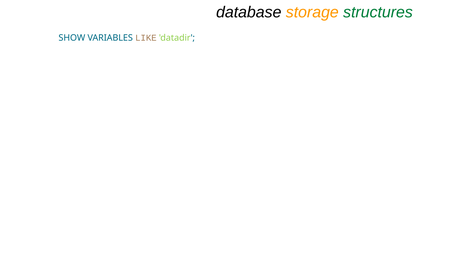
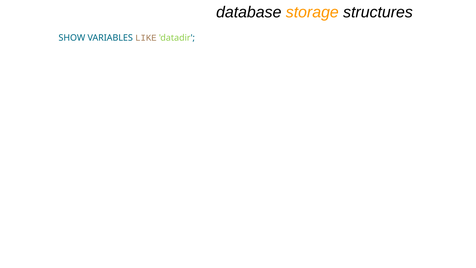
structures colour: green -> black
